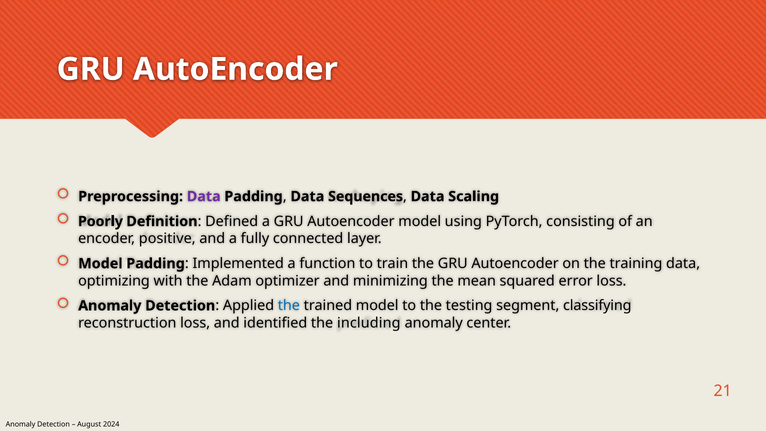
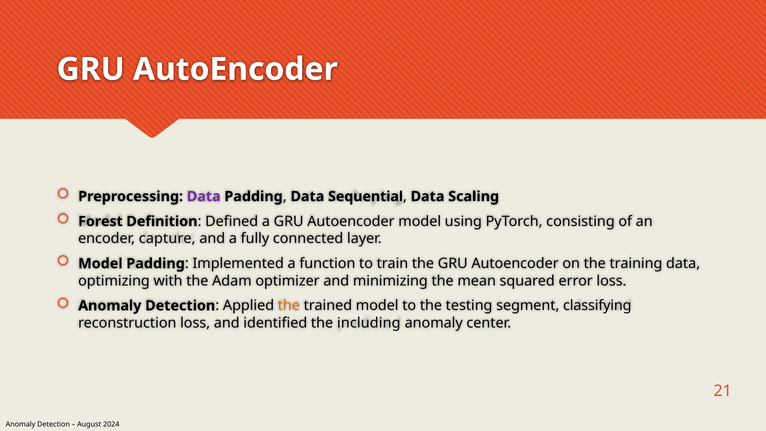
Sequences: Sequences -> Sequential
Poorly: Poorly -> Forest
positive: positive -> capture
the at (289, 306) colour: blue -> orange
